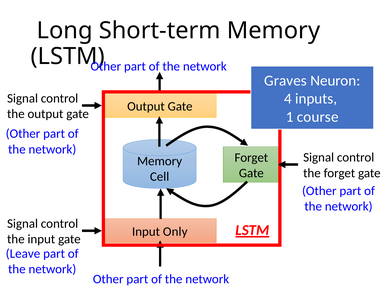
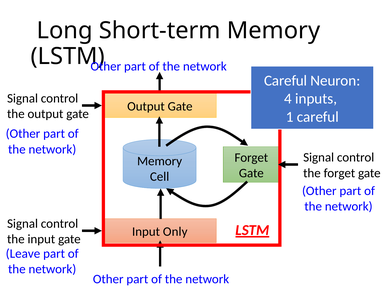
Graves at (286, 81): Graves -> Careful
1 course: course -> careful
